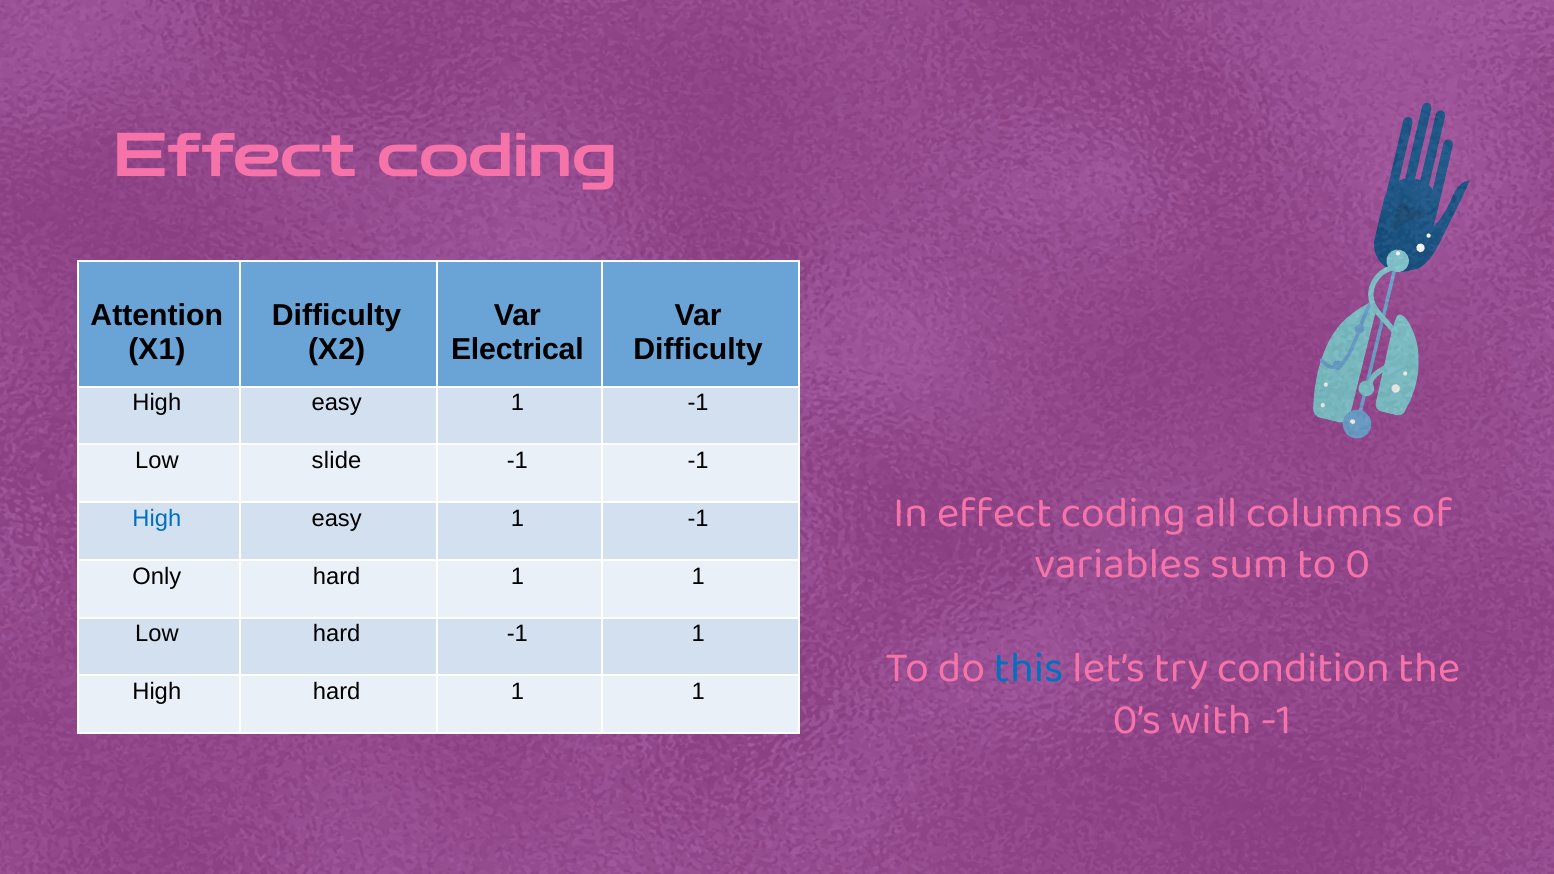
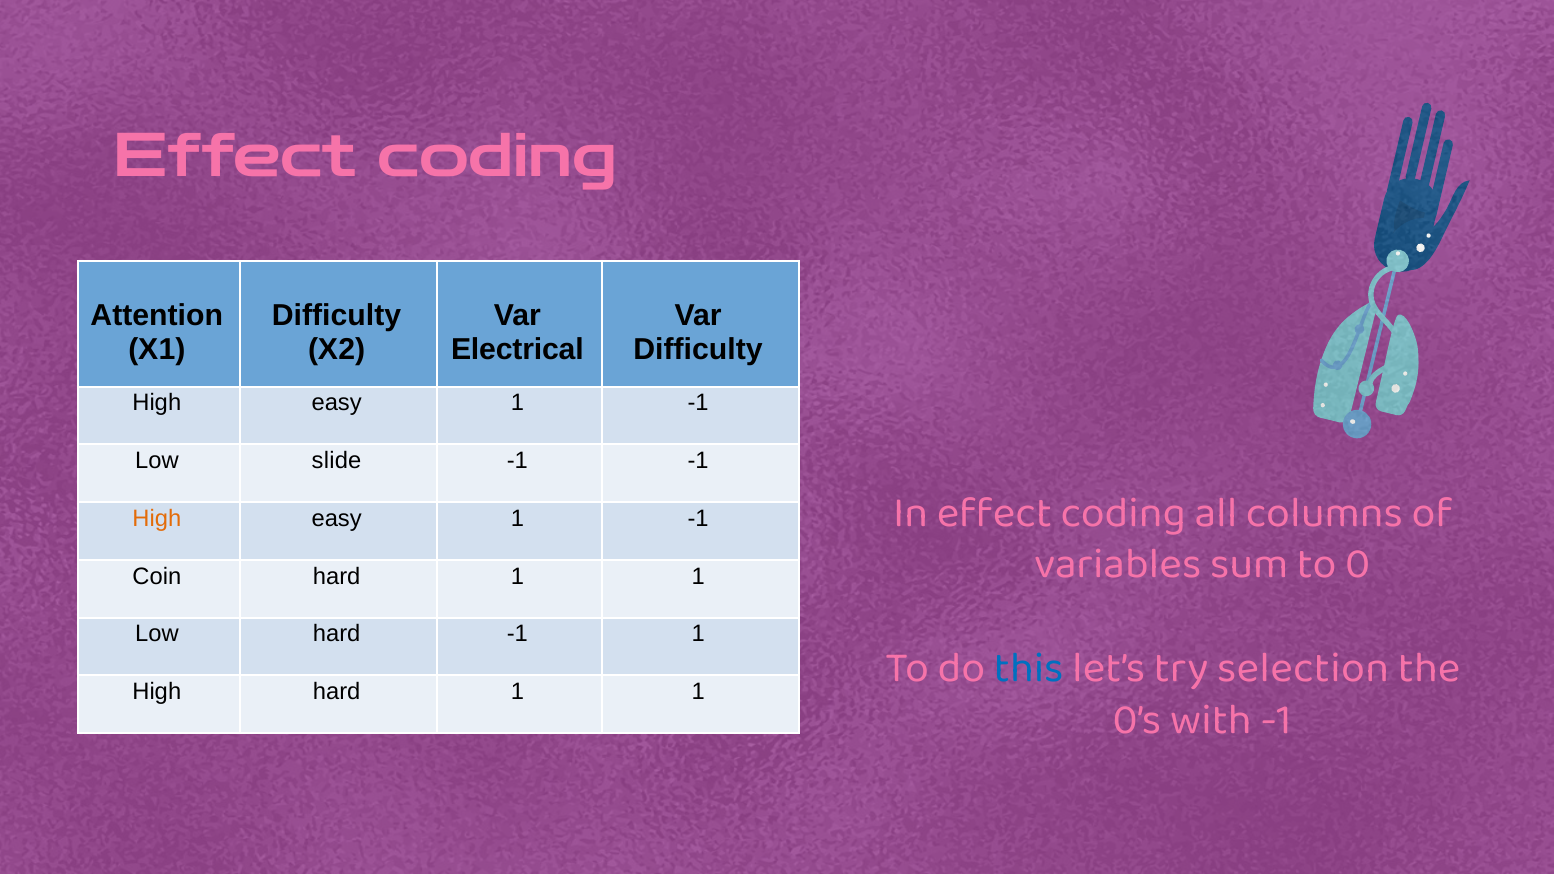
High at (157, 519) colour: blue -> orange
Only: Only -> Coin
condition: condition -> selection
